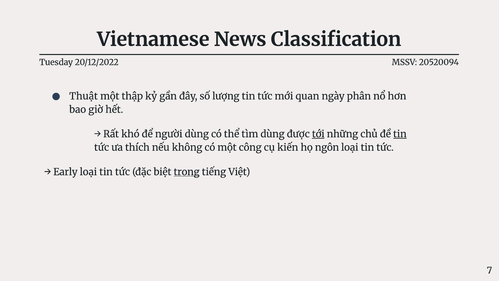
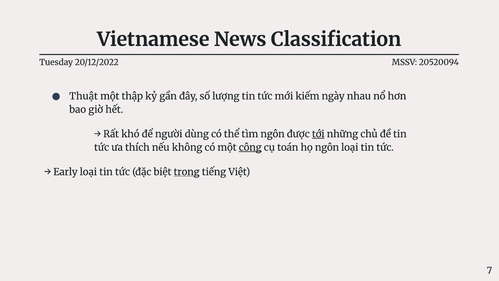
quan: quan -> kiếm
phân: phân -> nhau
tìm dùng: dùng -> ngôn
tin at (400, 134) underline: present -> none
công underline: none -> present
kiến: kiến -> toán
